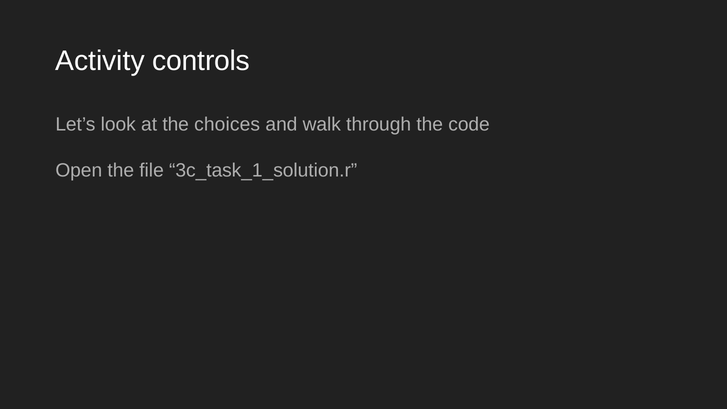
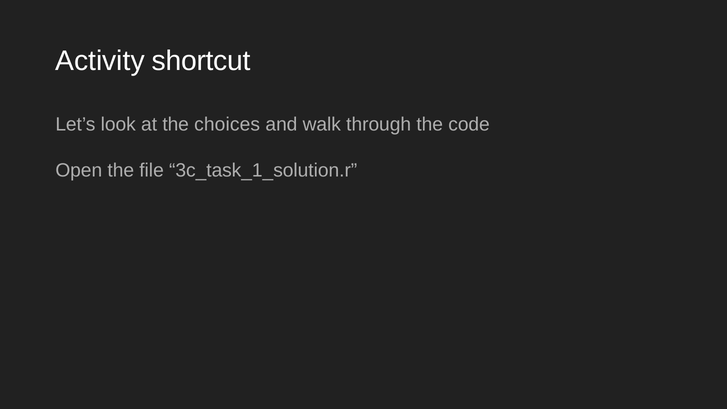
controls: controls -> shortcut
